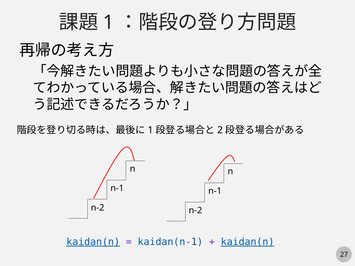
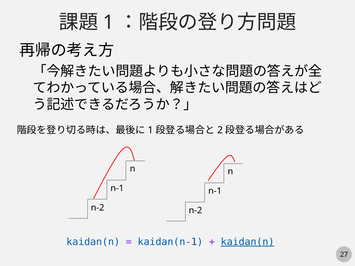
kaidan(n at (93, 242) underline: present -> none
